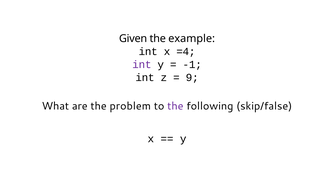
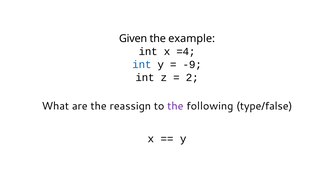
int at (142, 65) colour: purple -> blue
-1: -1 -> -9
9: 9 -> 2
problem: problem -> reassign
skip/false: skip/false -> type/false
